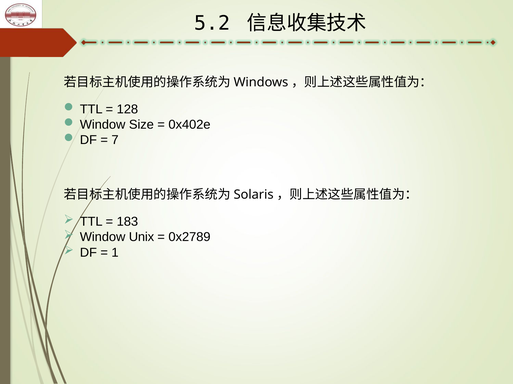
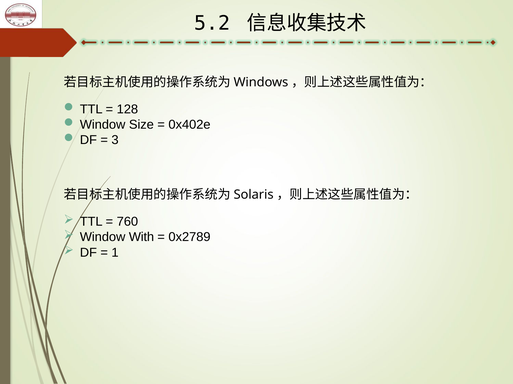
7: 7 -> 3
183: 183 -> 760
Unix: Unix -> With
